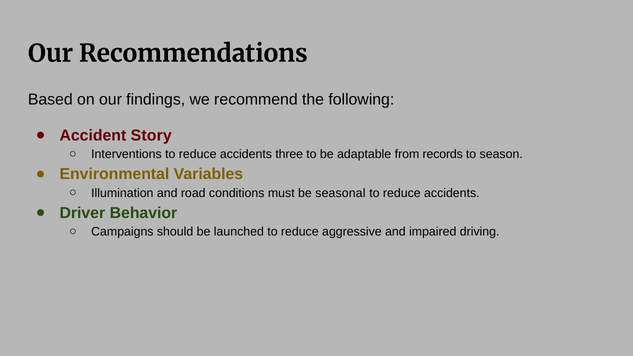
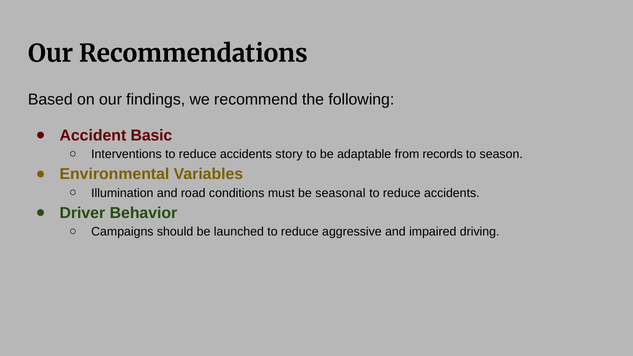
Story: Story -> Basic
three: three -> story
